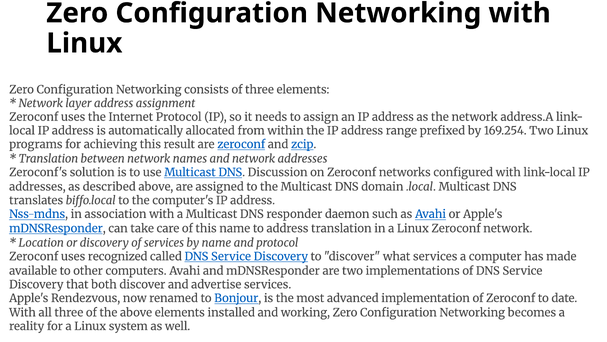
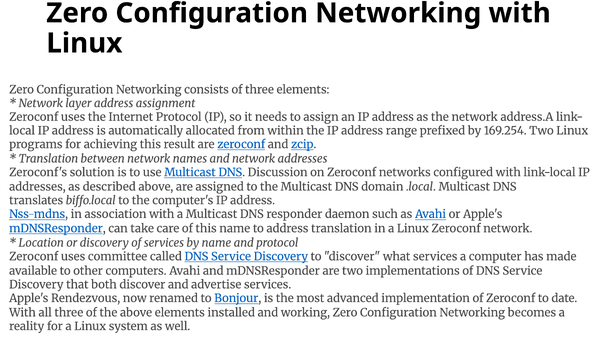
recognized: recognized -> committee
